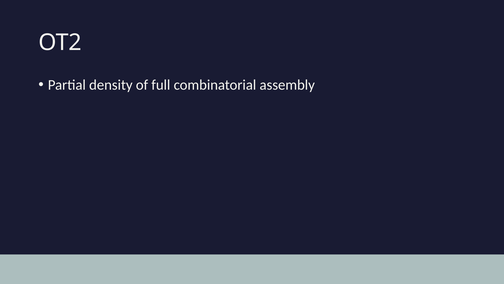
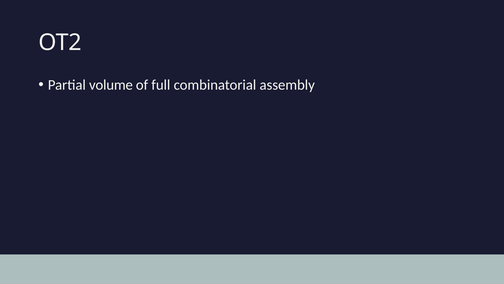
density: density -> volume
